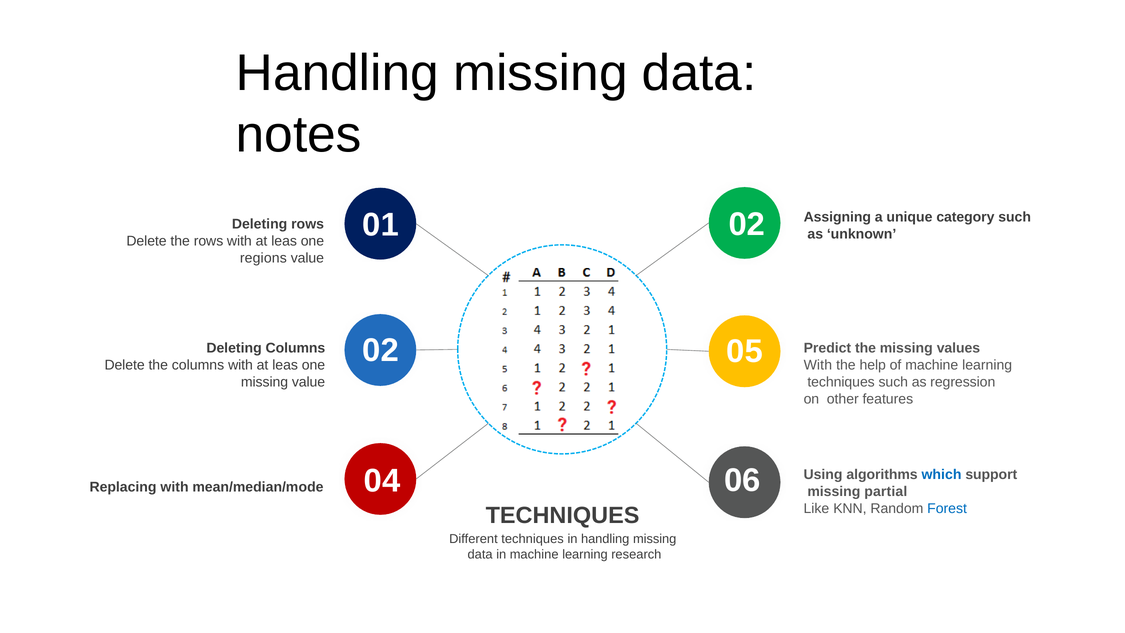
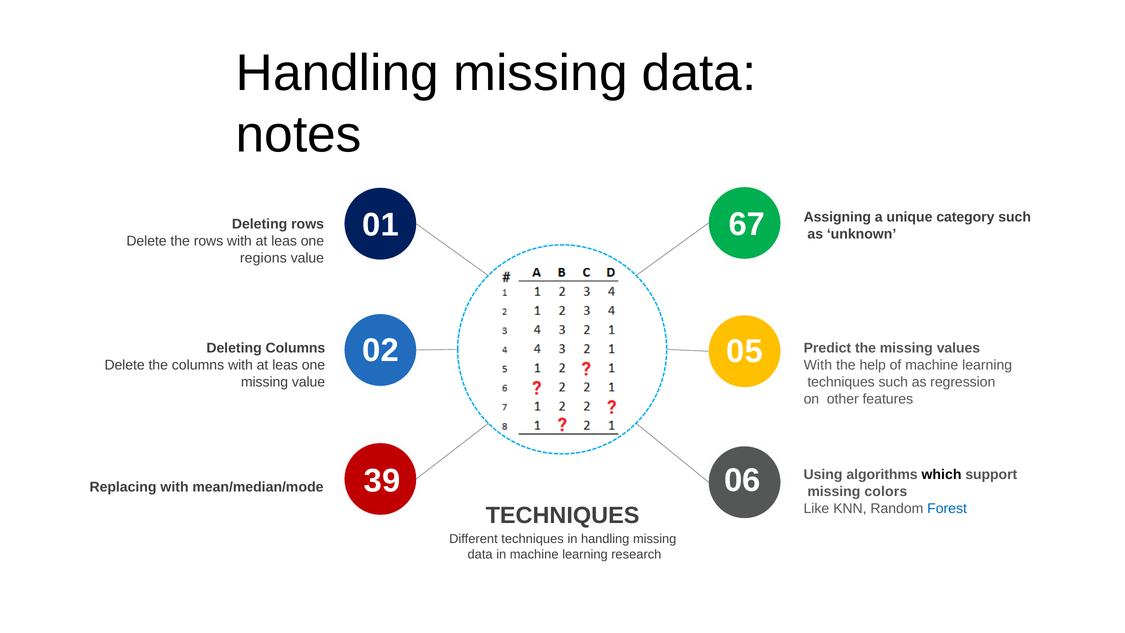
01 02: 02 -> 67
which colour: blue -> black
04: 04 -> 39
partial: partial -> colors
